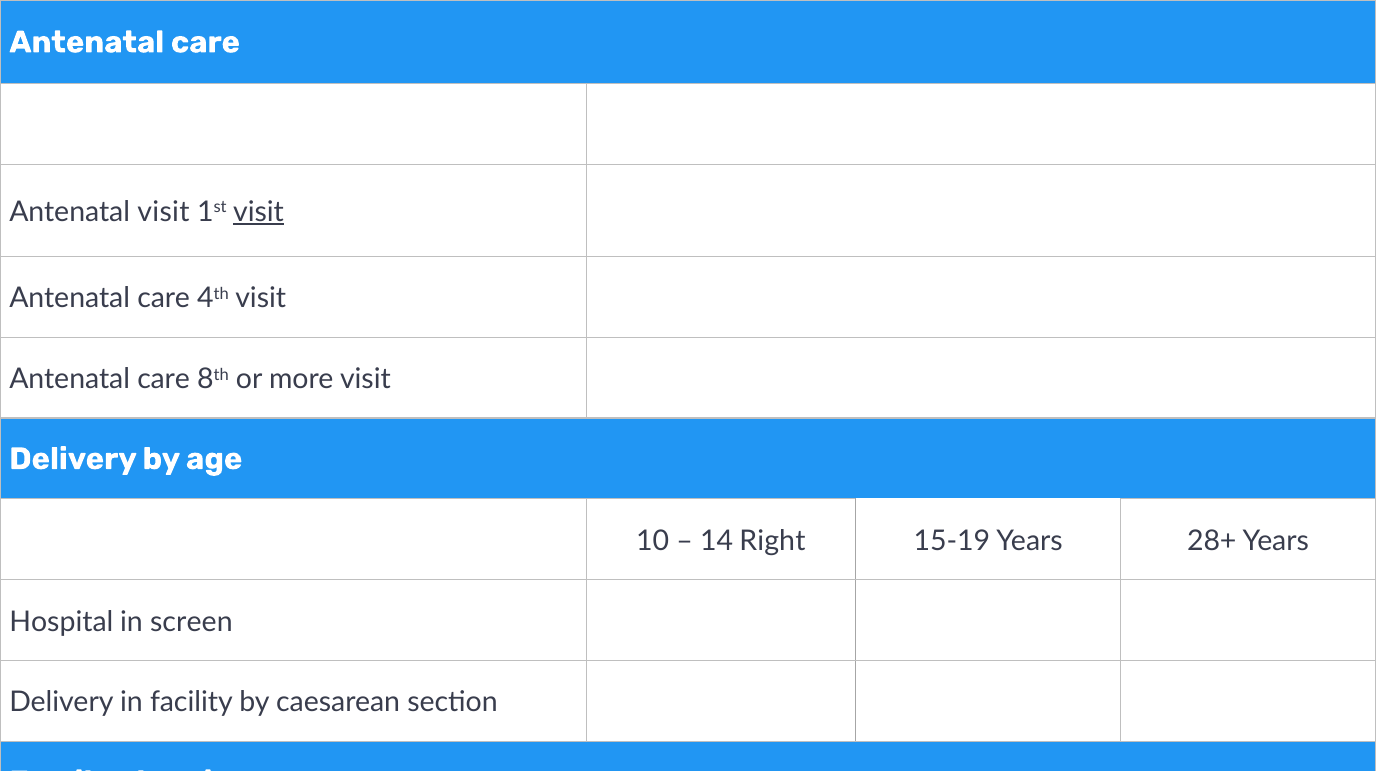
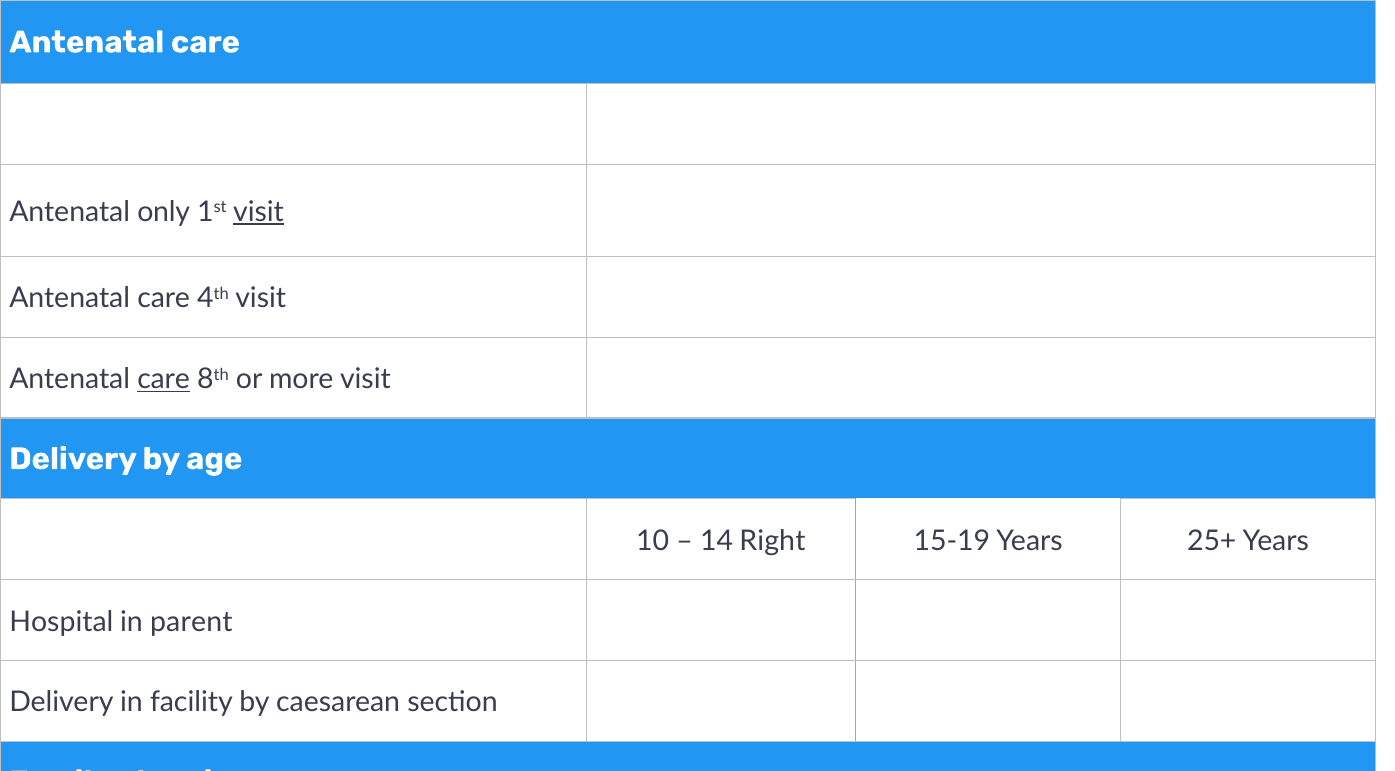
Antenatal visit: visit -> only
care at (164, 379) underline: none -> present
28+: 28+ -> 25+
screen: screen -> parent
